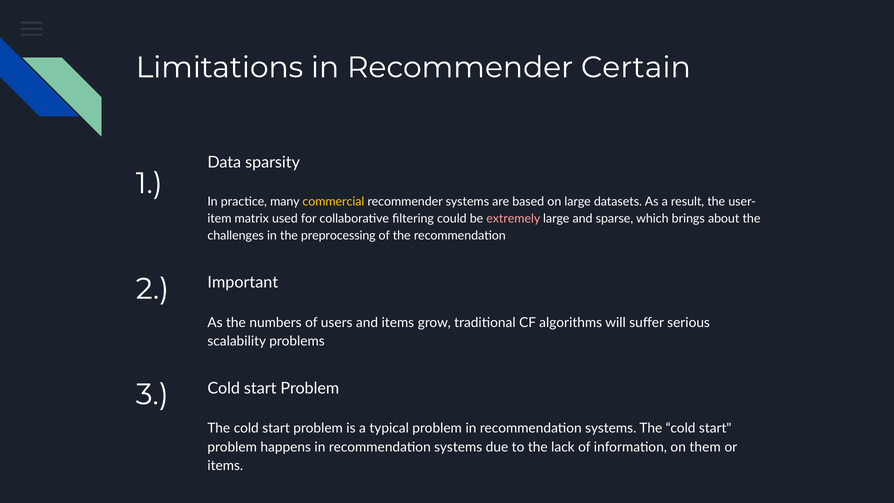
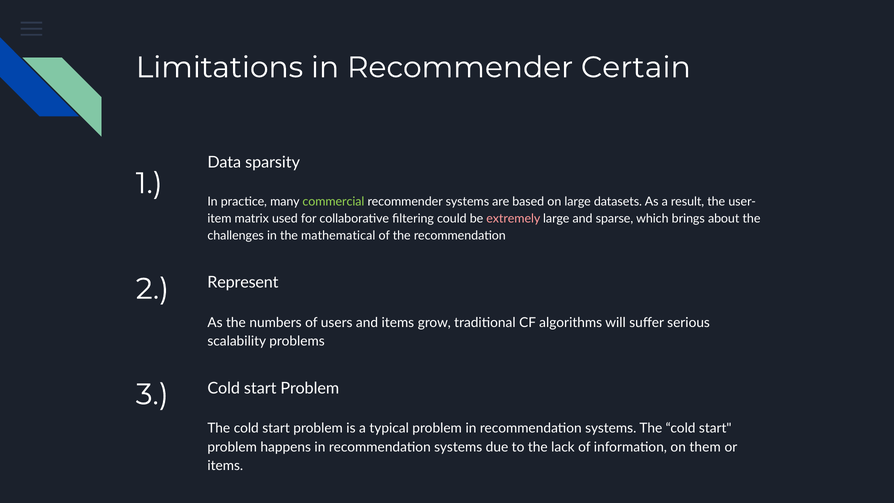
commercial colour: yellow -> light green
preprocessing: preprocessing -> mathematical
Important: Important -> Represent
